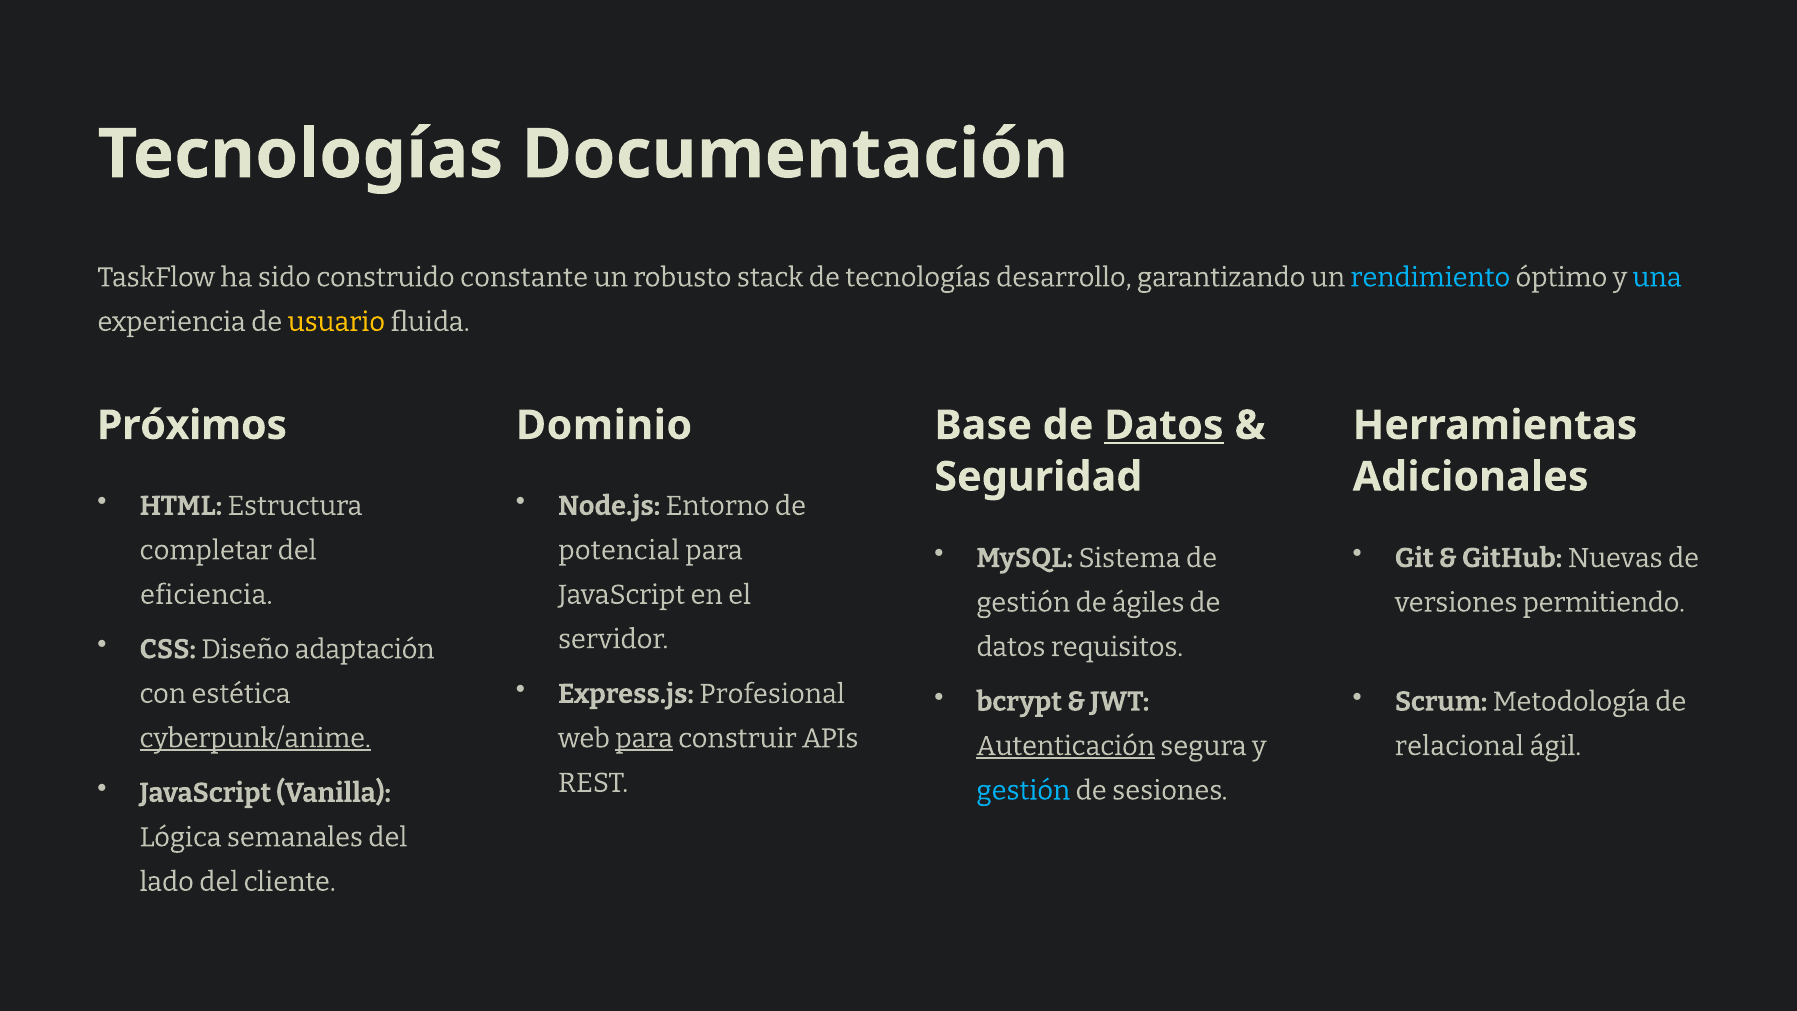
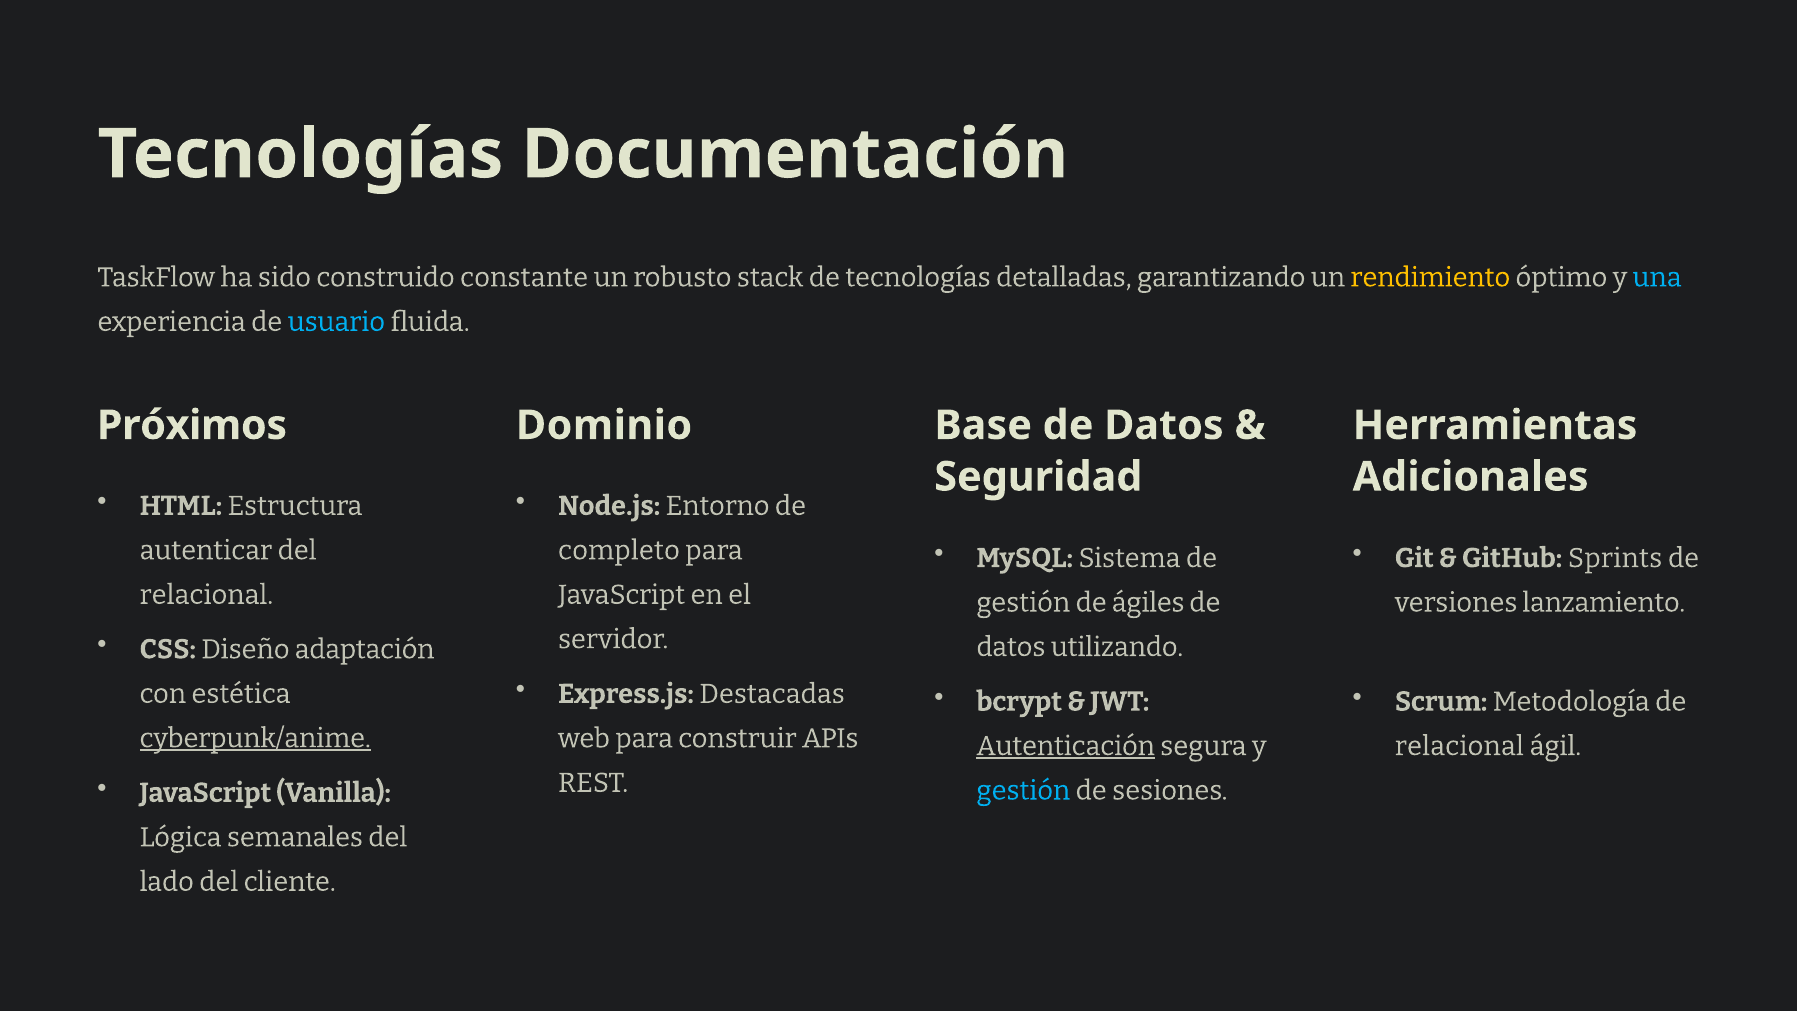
desarrollo: desarrollo -> detalladas
rendimiento colour: light blue -> yellow
usuario colour: yellow -> light blue
Datos at (1164, 425) underline: present -> none
completar: completar -> autenticar
potencial: potencial -> completo
Nuevas: Nuevas -> Sprints
eficiencia at (206, 595): eficiencia -> relacional
permitiendo: permitiendo -> lanzamiento
requisitos: requisitos -> utilizando
Profesional: Profesional -> Destacadas
para at (644, 738) underline: present -> none
